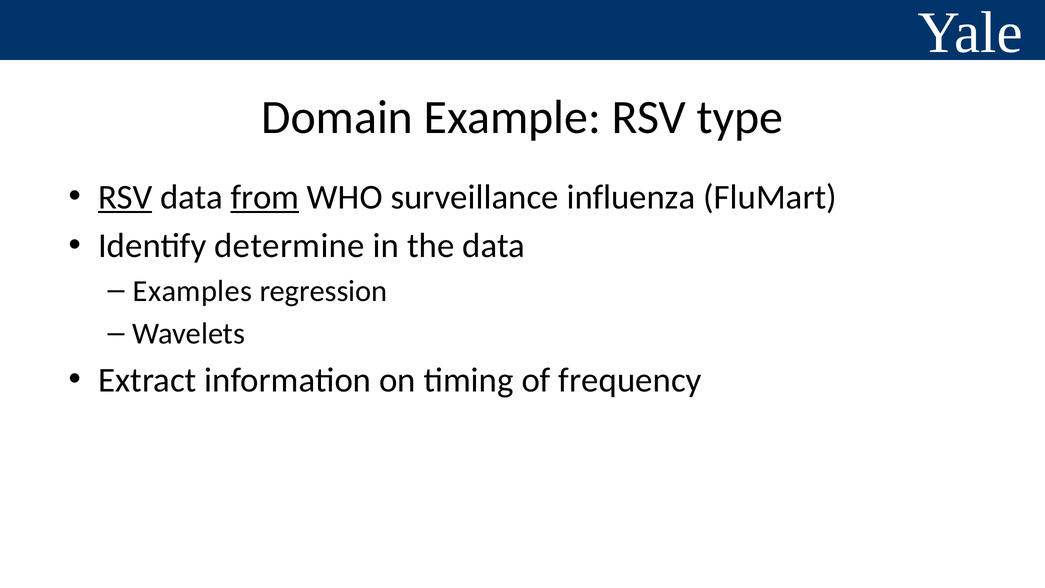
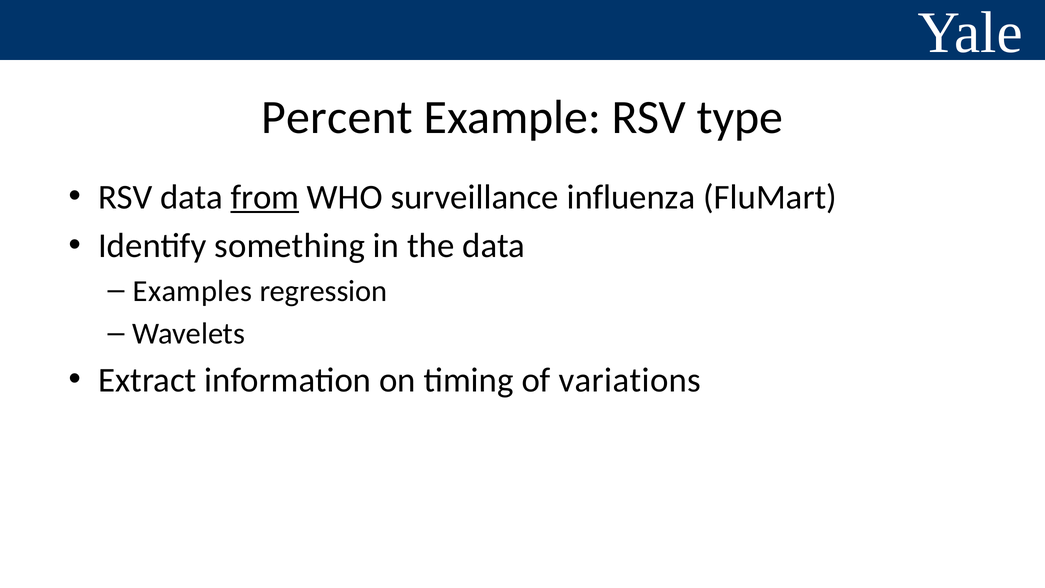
Domain: Domain -> Percent
RSV at (125, 197) underline: present -> none
determine: determine -> something
frequency: frequency -> variations
